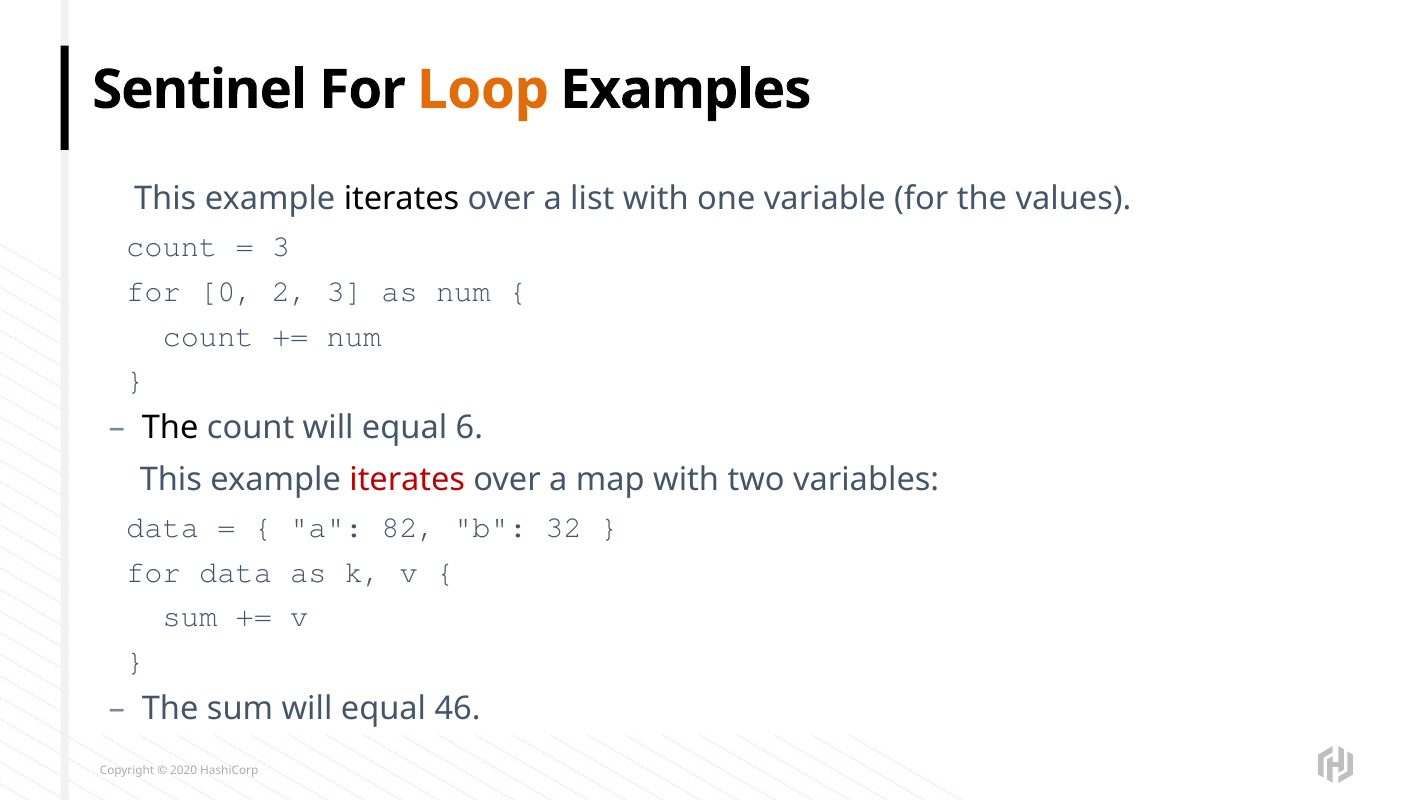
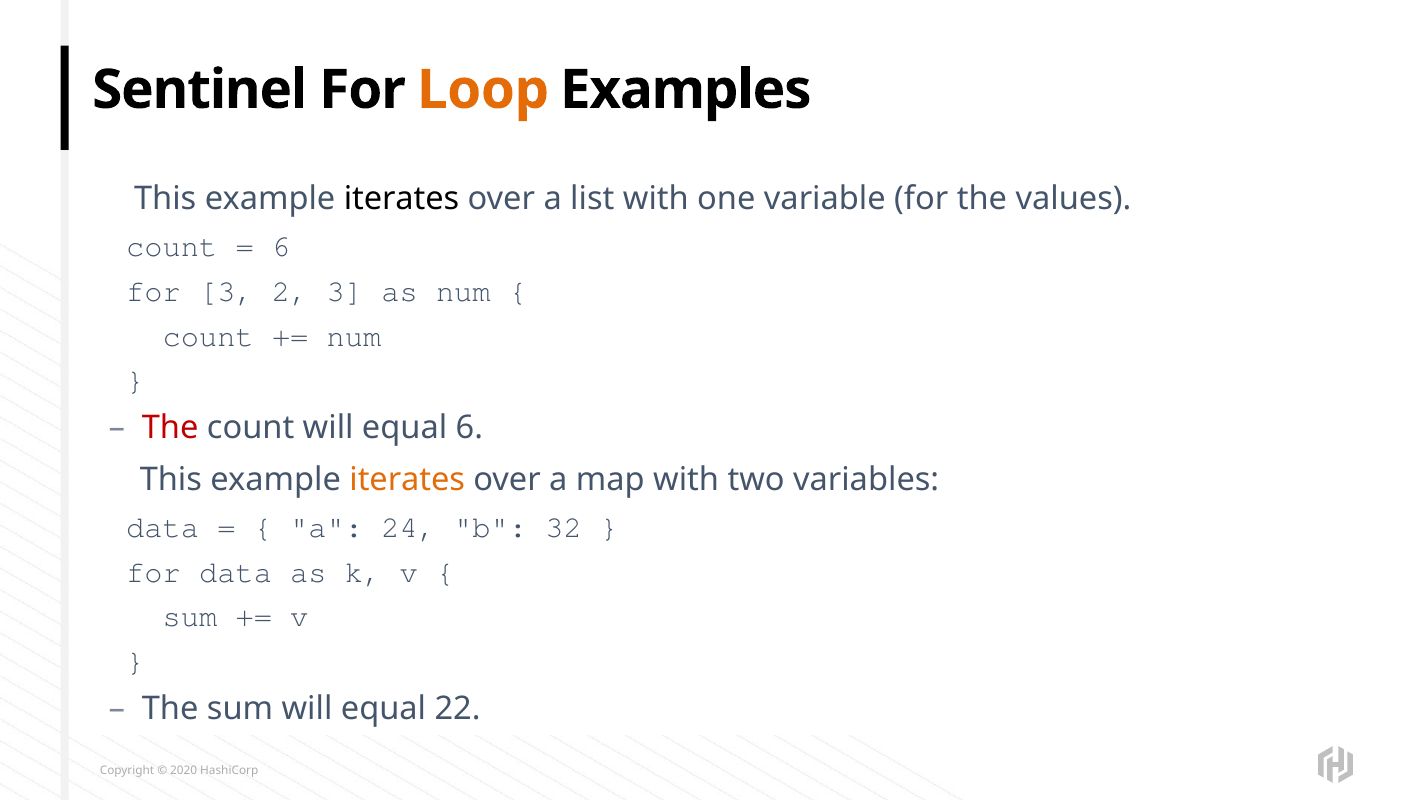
3 at (281, 247): 3 -> 6
for 0: 0 -> 3
The at (170, 428) colour: black -> red
iterates at (407, 480) colour: red -> orange
82: 82 -> 24
46: 46 -> 22
